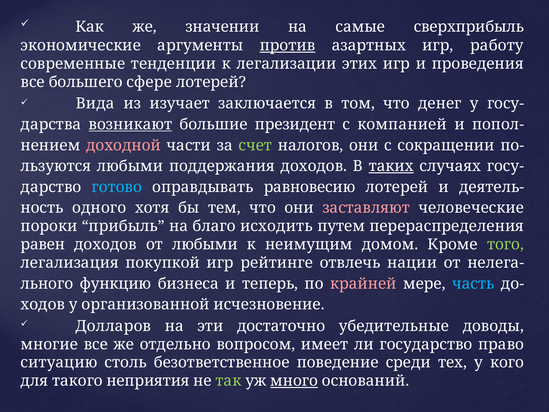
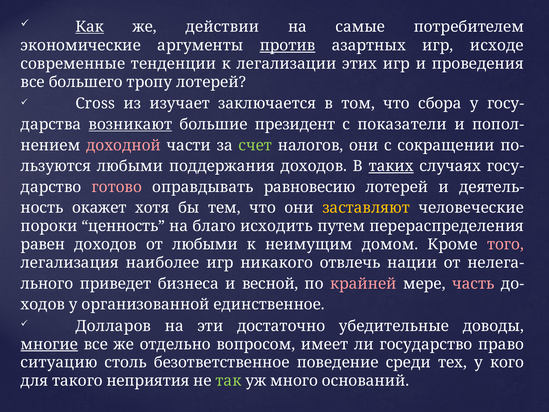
Как underline: none -> present
значении: значении -> действии
сверхприбыль: сверхприбыль -> потребителем
работу: работу -> исходе
сфере: сфере -> тропу
Вида: Вида -> Cross
денег: денег -> сбора
компанией: компанией -> показатели
готово colour: light blue -> pink
одного: одного -> окажет
заставляют colour: pink -> yellow
прибыль: прибыль -> ценность
того colour: light green -> pink
покупкой: покупкой -> наиболее
рейтинге: рейтинге -> никакого
функцию: функцию -> приведет
теперь: теперь -> весной
часть colour: light blue -> pink
исчезновение: исчезновение -> единственное
многие underline: none -> present
много underline: present -> none
